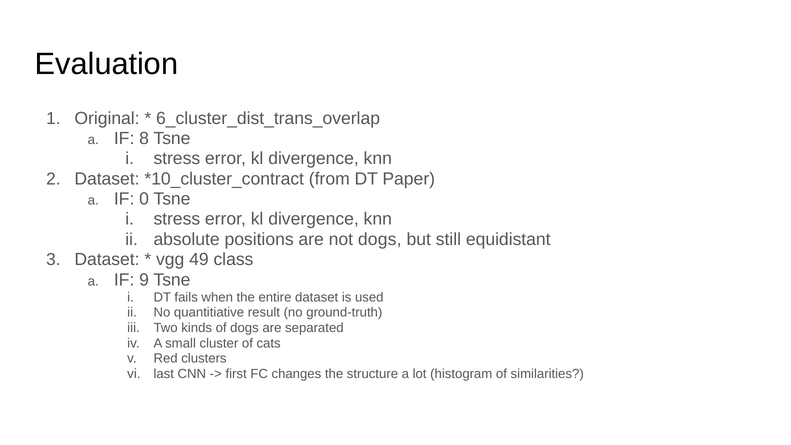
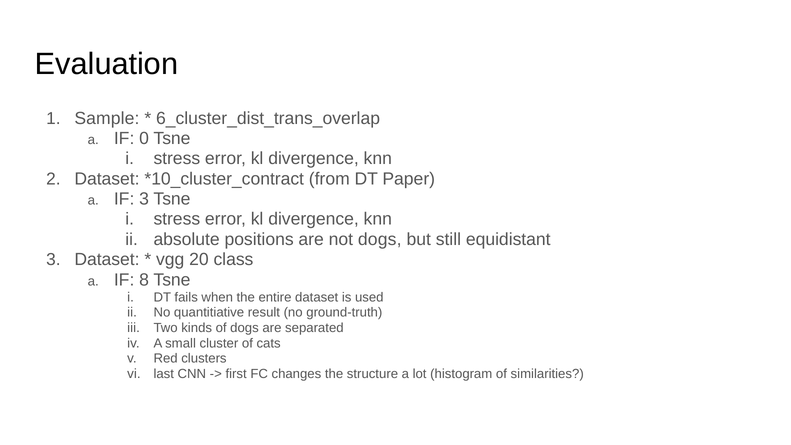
Original: Original -> Sample
8: 8 -> 0
IF 0: 0 -> 3
49: 49 -> 20
9: 9 -> 8
